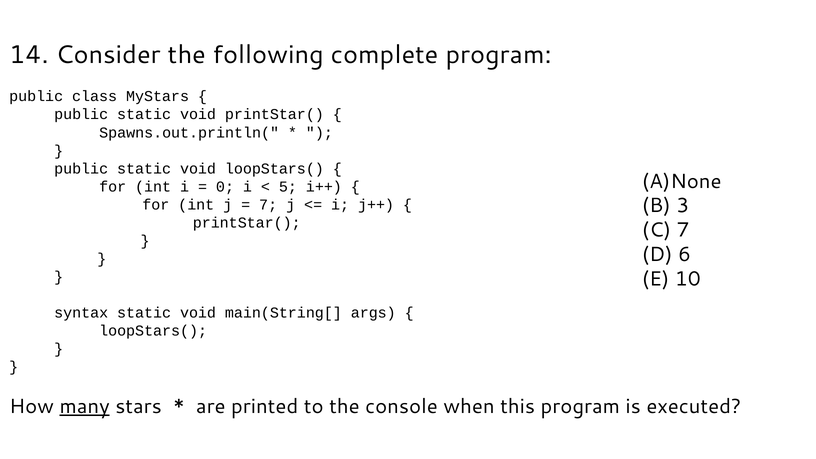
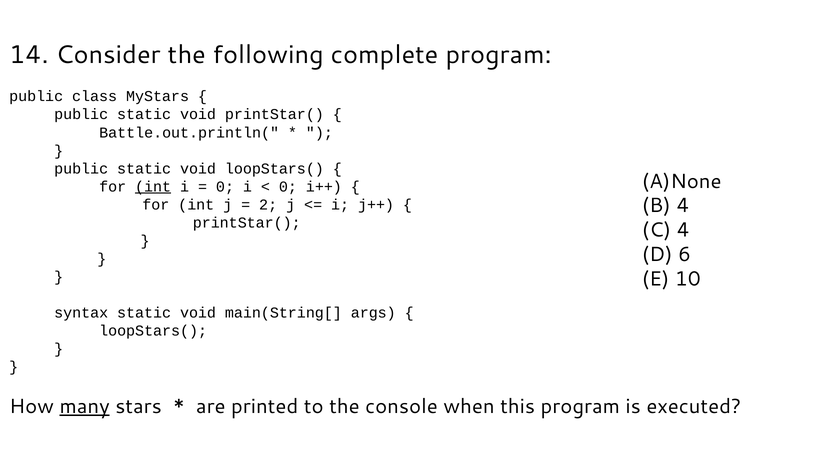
Spawns.out.println(: Spawns.out.println( -> Battle.out.println(
int at (153, 187) underline: none -> present
5 at (288, 187): 5 -> 0
B 3: 3 -> 4
7 at (268, 205): 7 -> 2
C 7: 7 -> 4
